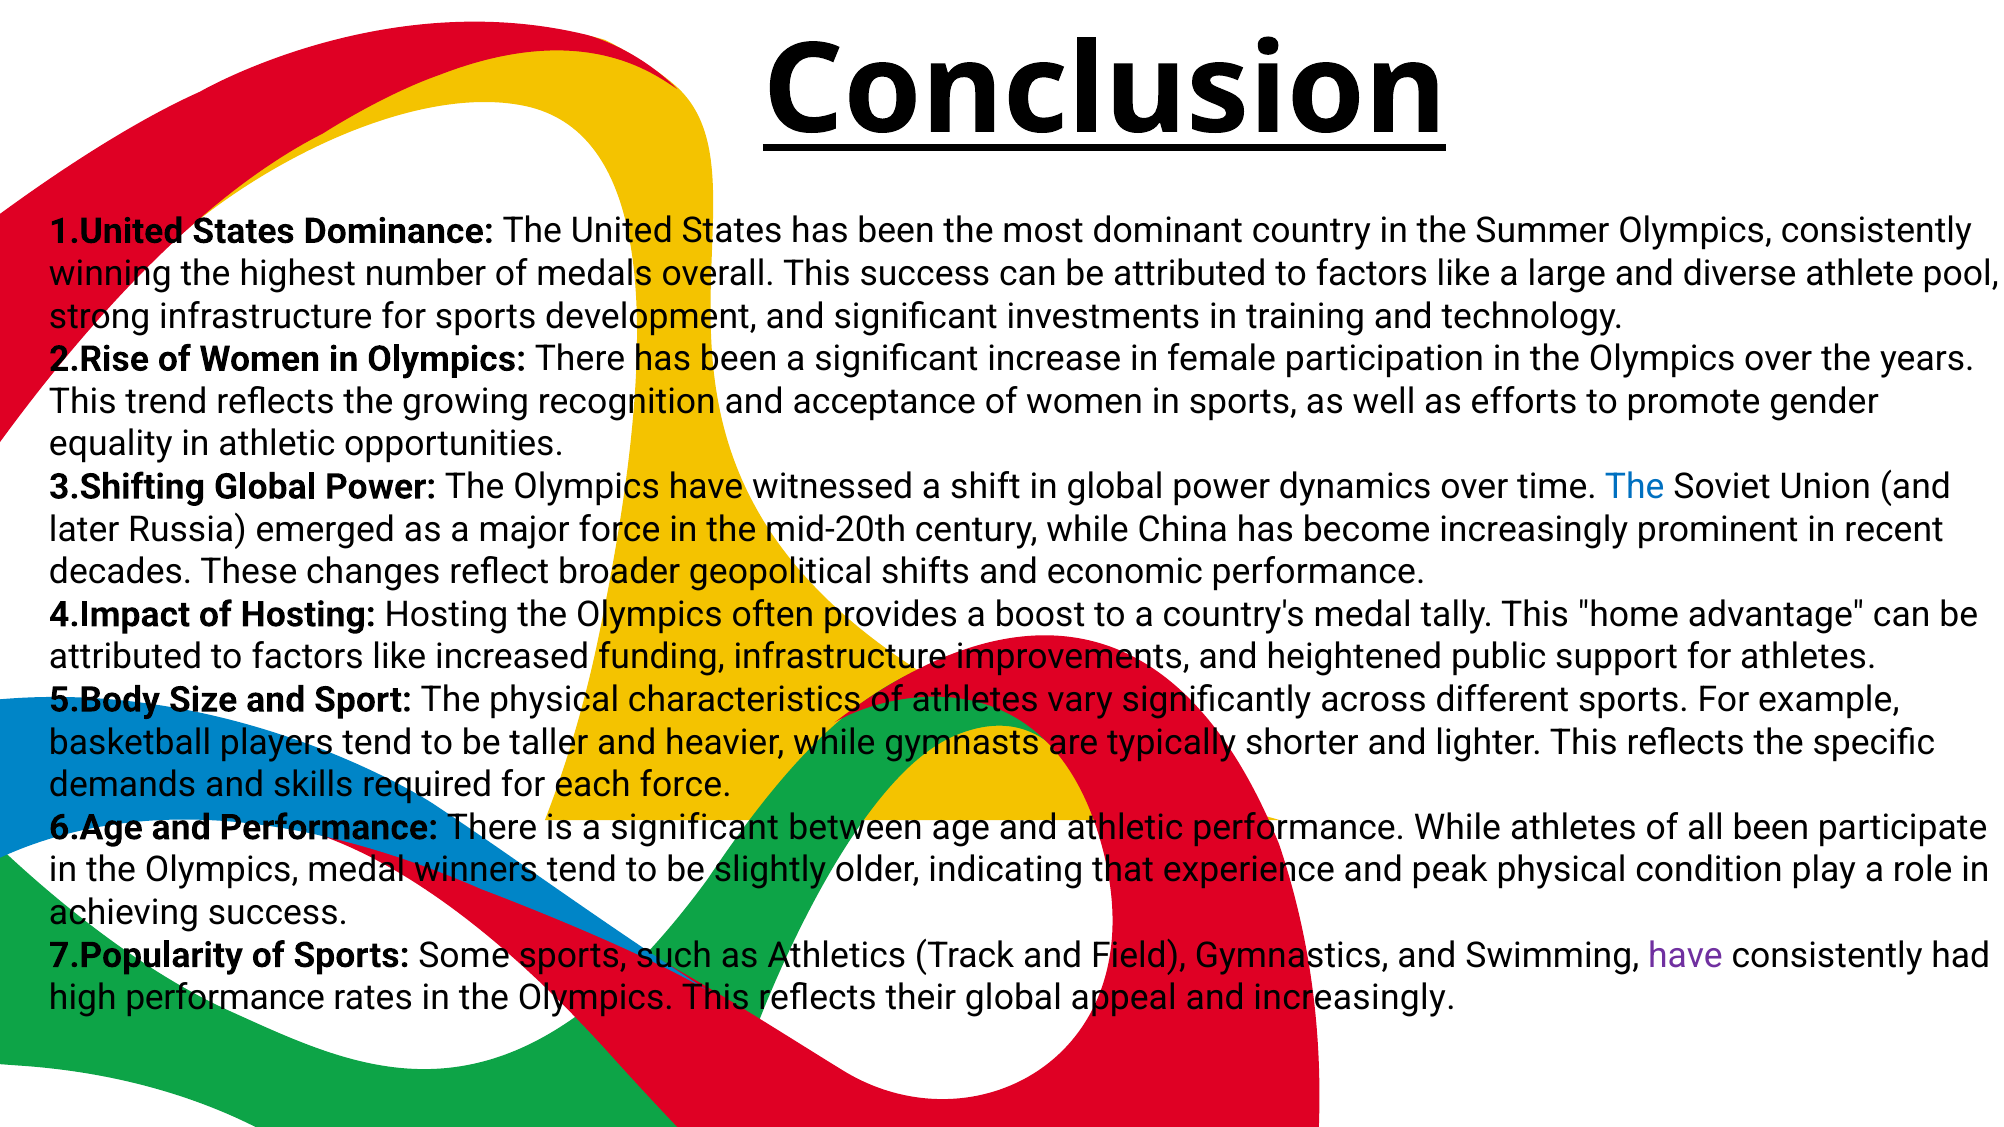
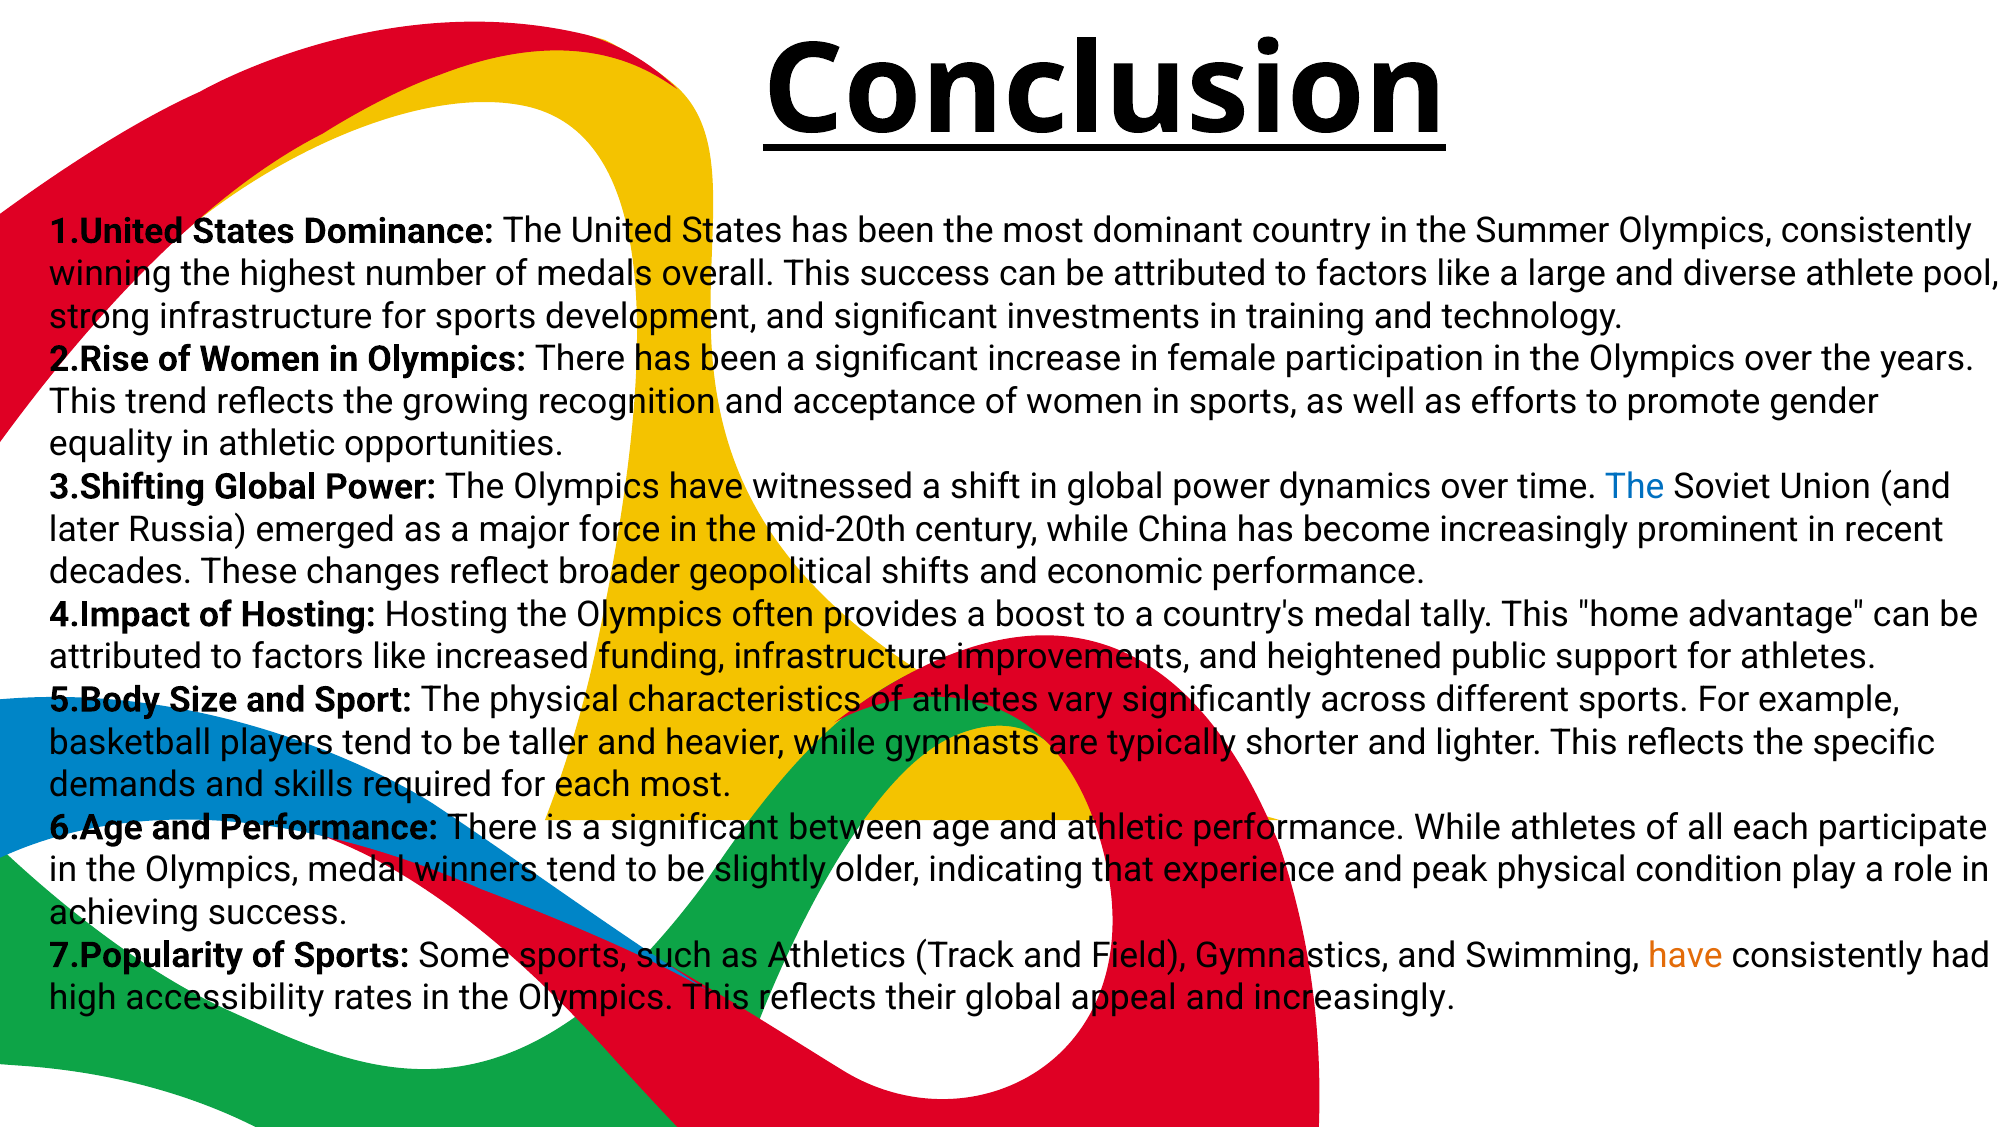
each force: force -> most
all been: been -> each
have at (1685, 956) colour: purple -> orange
high performance: performance -> accessibility
